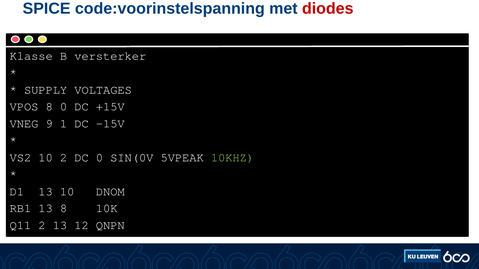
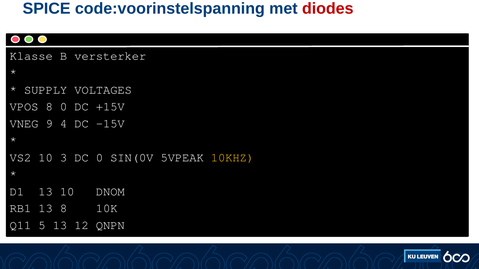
1: 1 -> 4
10 2: 2 -> 3
10KHZ colour: light green -> yellow
Q11 2: 2 -> 5
